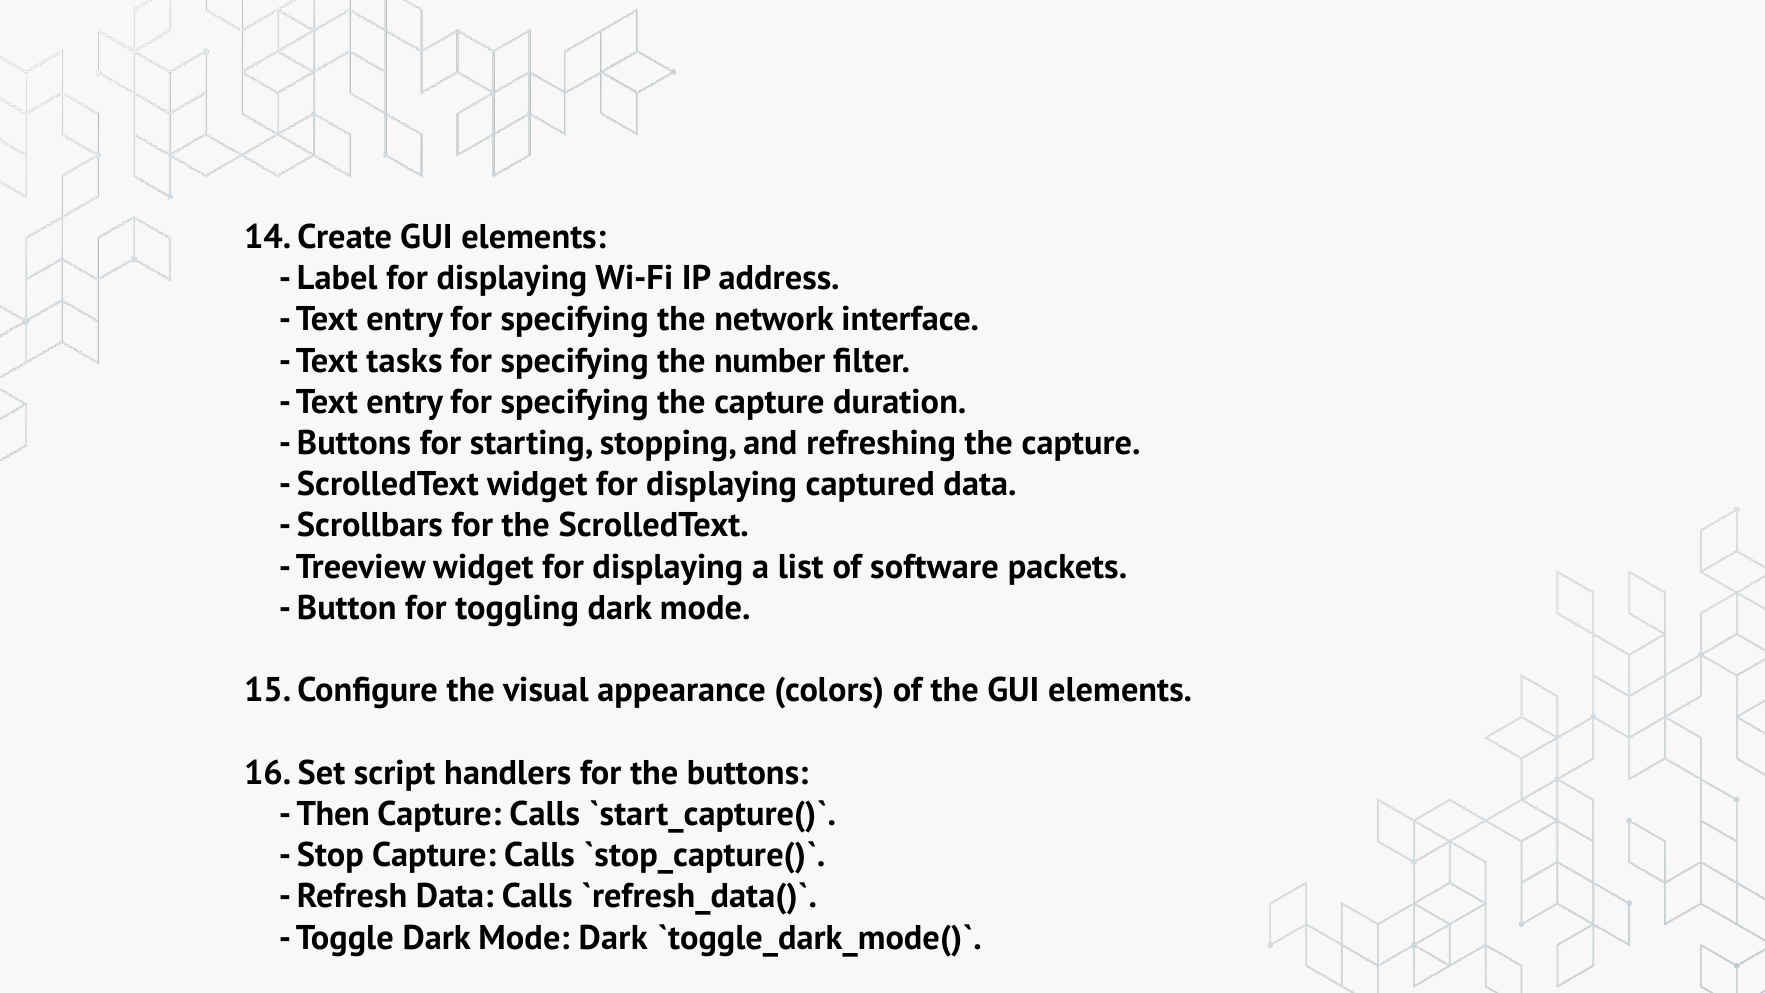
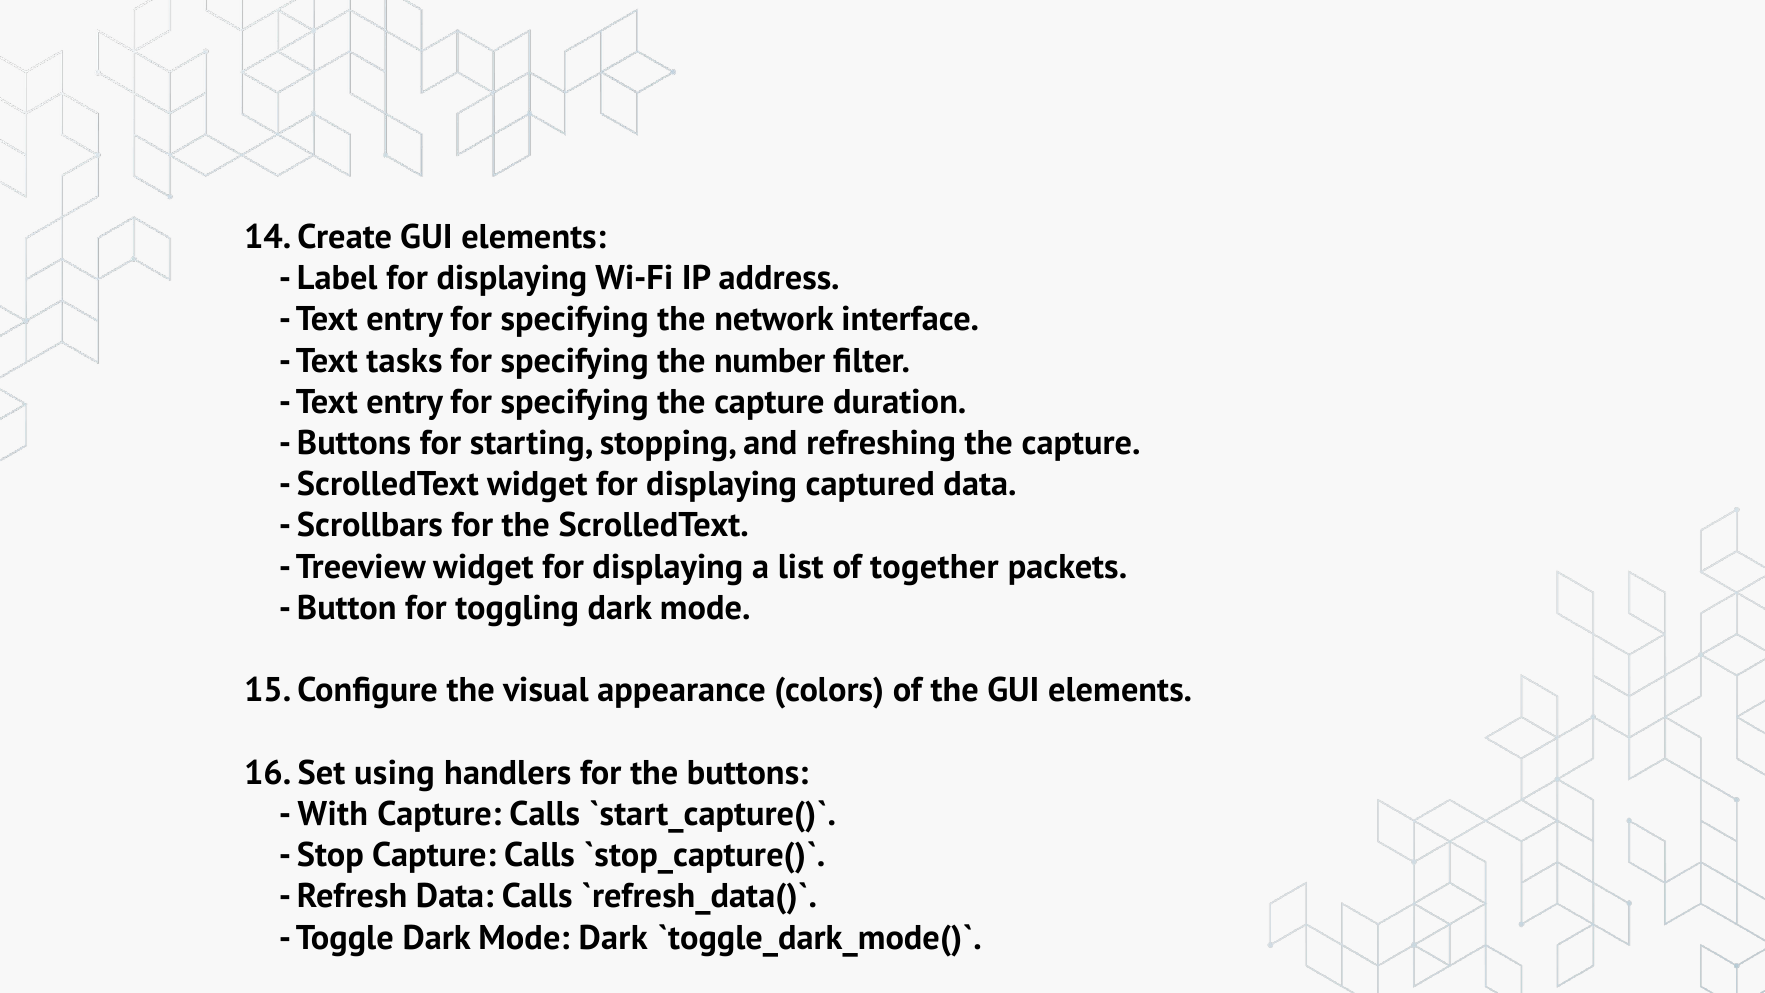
software: software -> together
script: script -> using
Then: Then -> With
